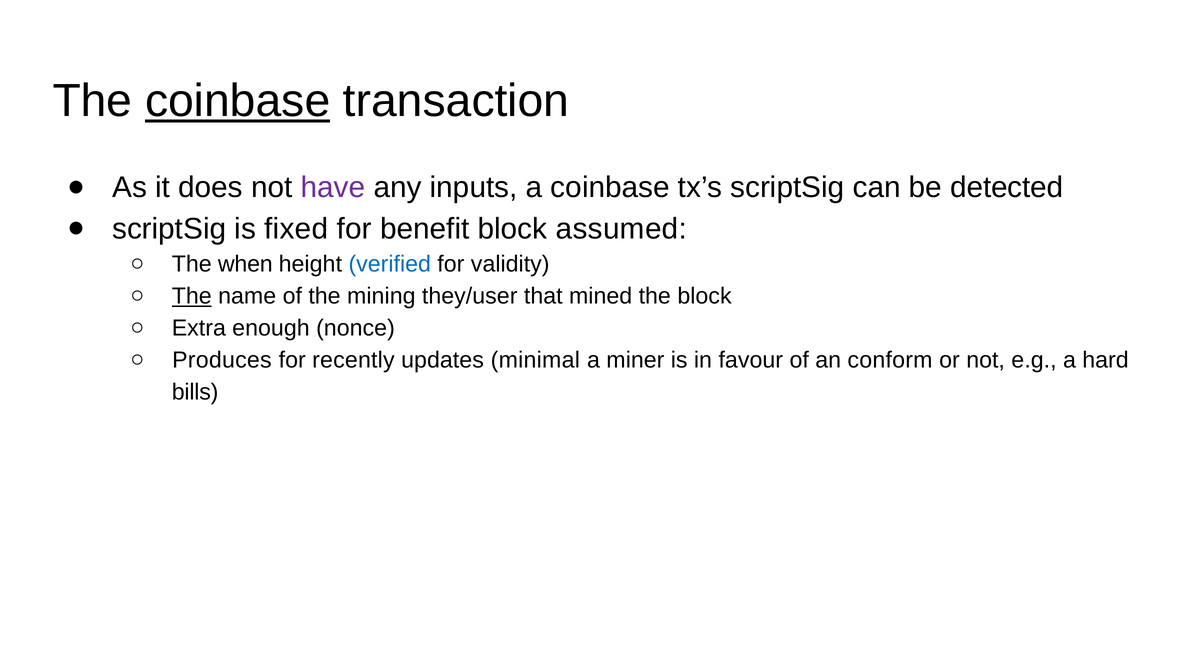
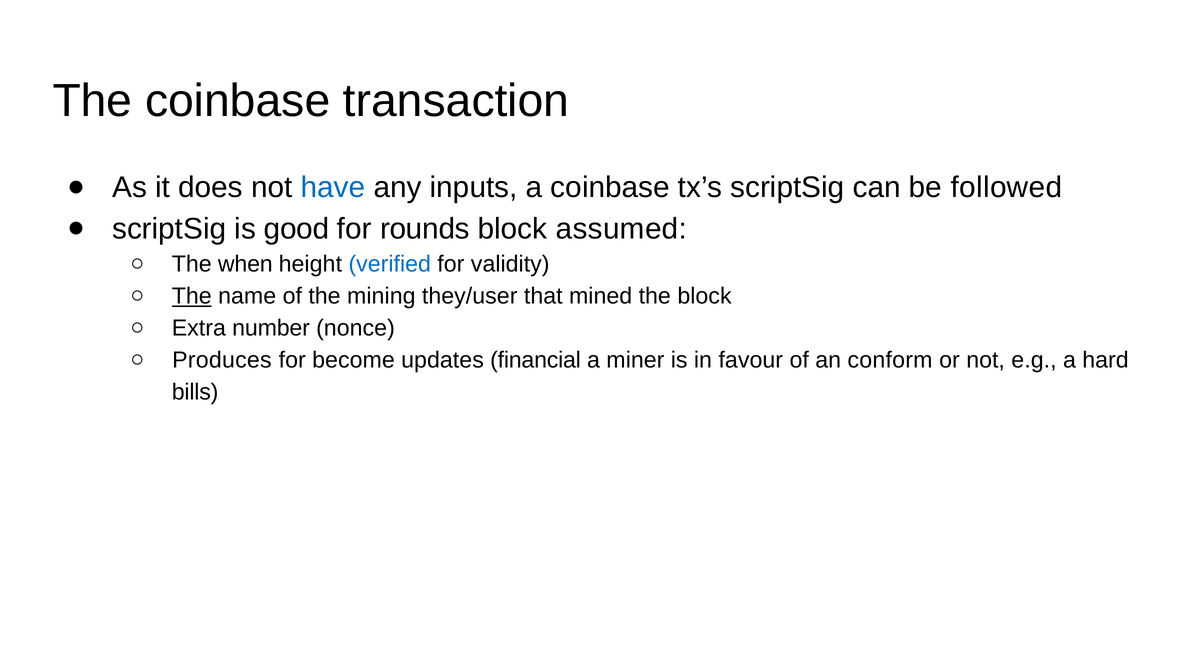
coinbase at (238, 101) underline: present -> none
have colour: purple -> blue
detected: detected -> followed
fixed: fixed -> good
benefit: benefit -> rounds
enough: enough -> number
recently: recently -> become
minimal: minimal -> financial
